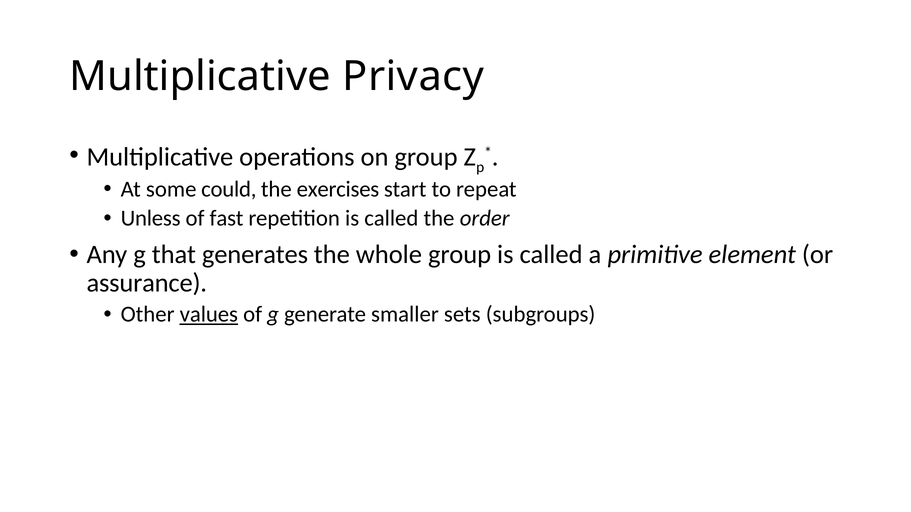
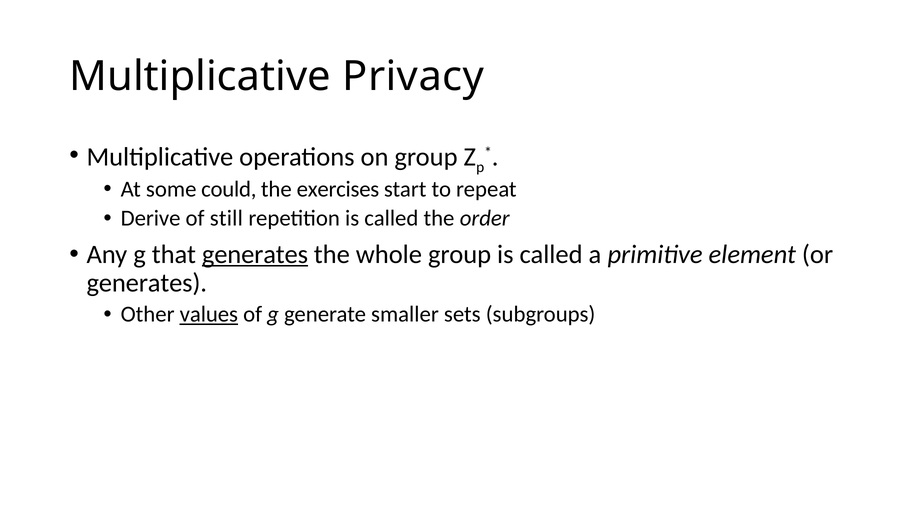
Unless: Unless -> Derive
fast: fast -> still
generates at (255, 255) underline: none -> present
assurance at (147, 283): assurance -> generates
